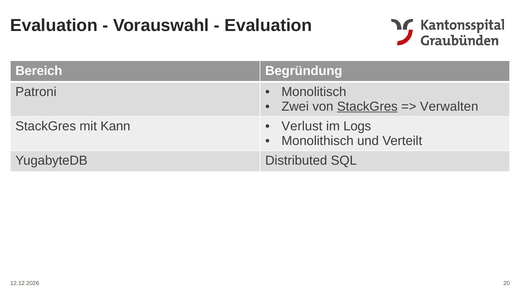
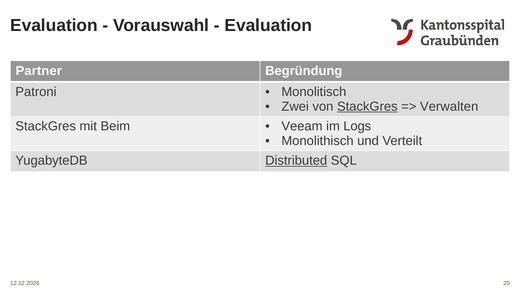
Bereich: Bereich -> Partner
Kann: Kann -> Beim
Verlust: Verlust -> Veeam
Distributed underline: none -> present
